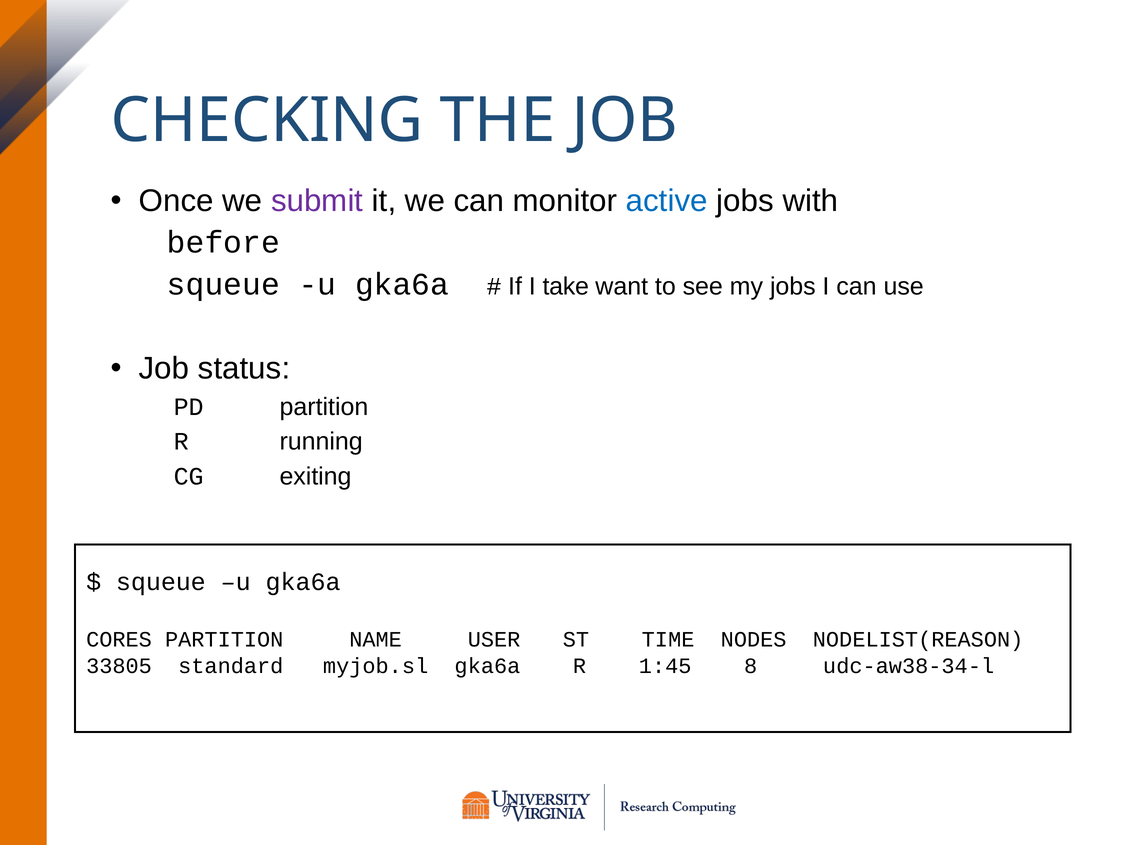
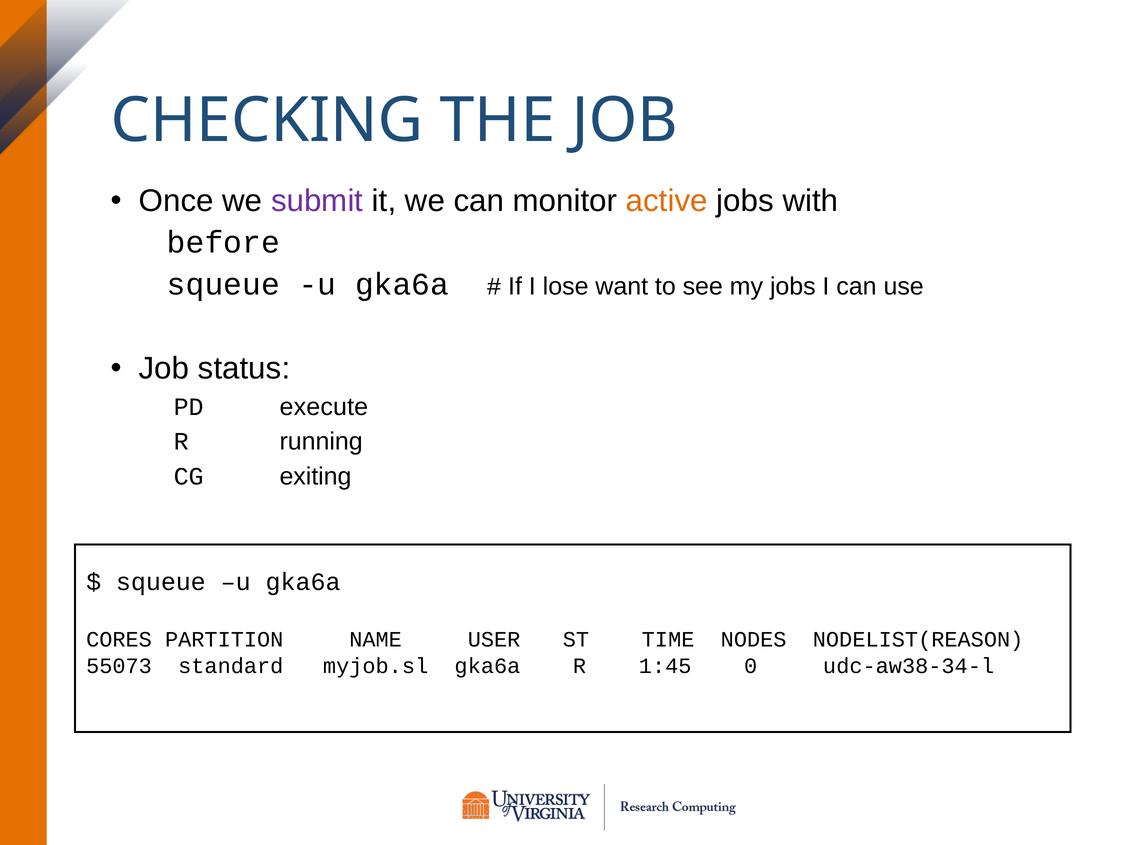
active colour: blue -> orange
take: take -> lose
PD partition: partition -> execute
33805: 33805 -> 55073
8: 8 -> 0
